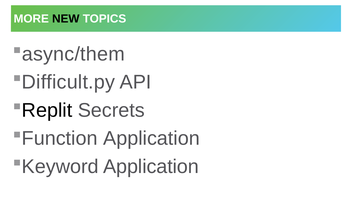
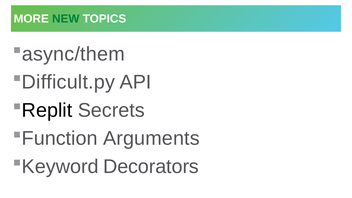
NEW colour: black -> green
Function Application: Application -> Arguments
Keyword Application: Application -> Decorators
